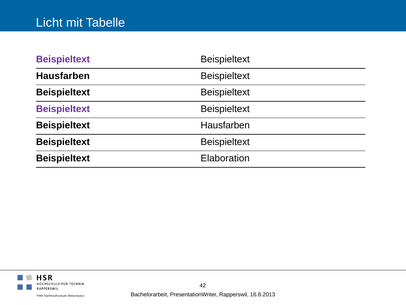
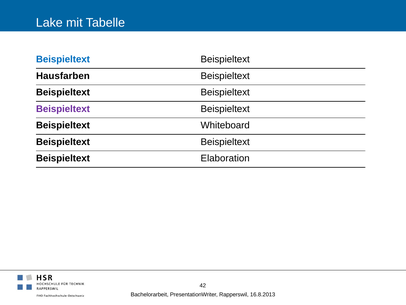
Licht: Licht -> Lake
Beispieltext at (63, 59) colour: purple -> blue
Hausfarben at (225, 125): Hausfarben -> Whiteboard
